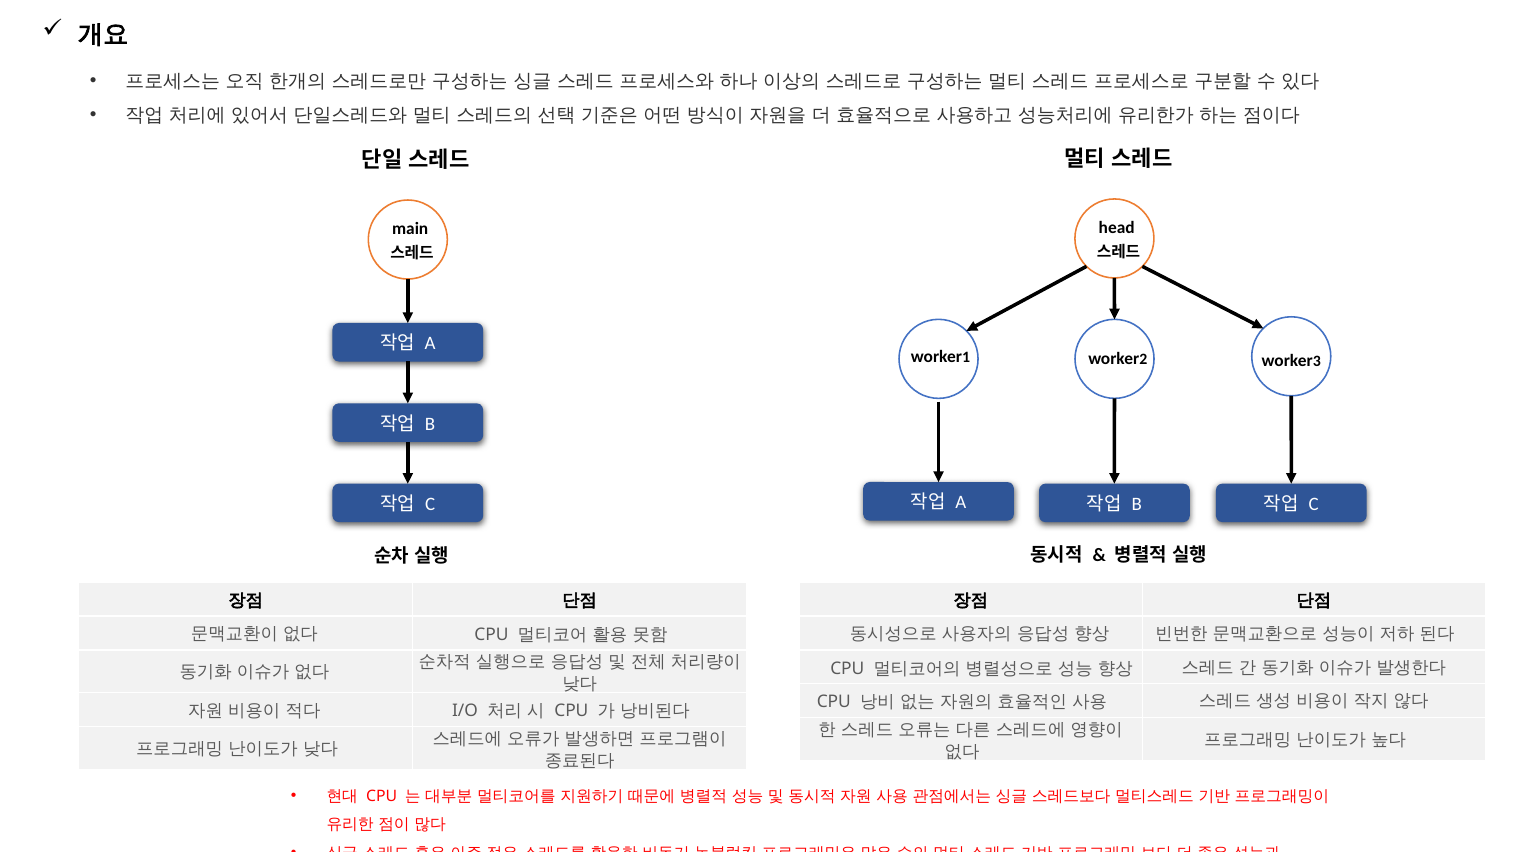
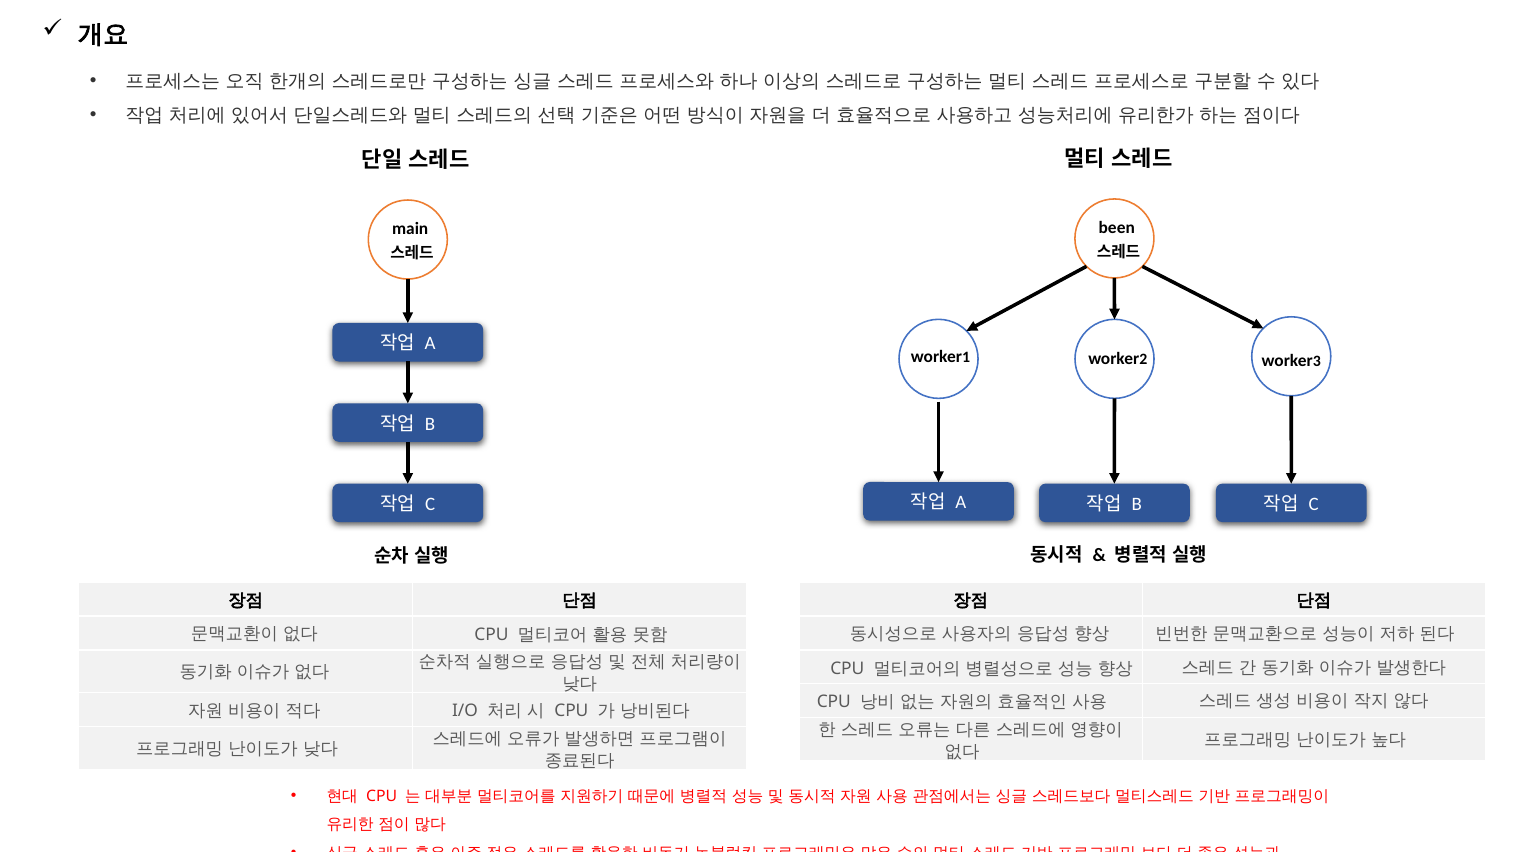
head: head -> been
